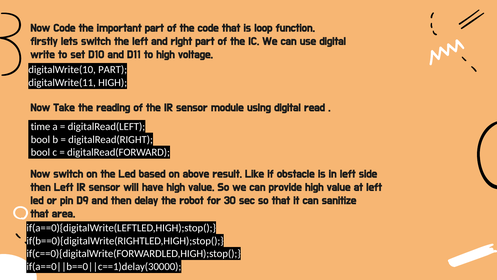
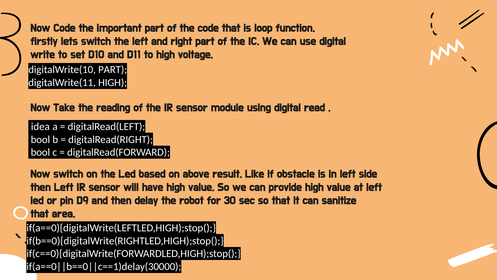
time: time -> idea
